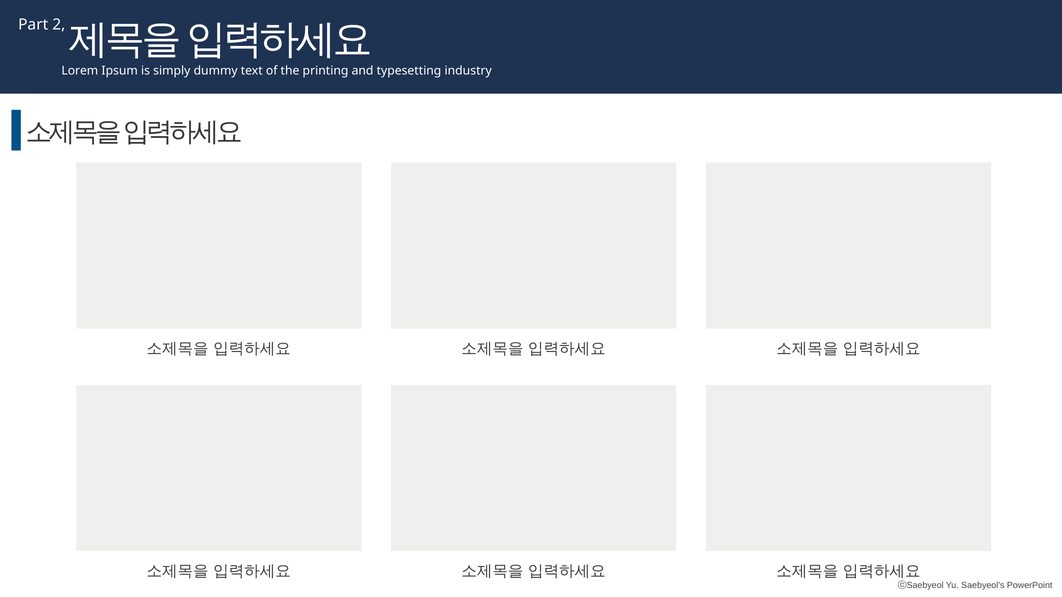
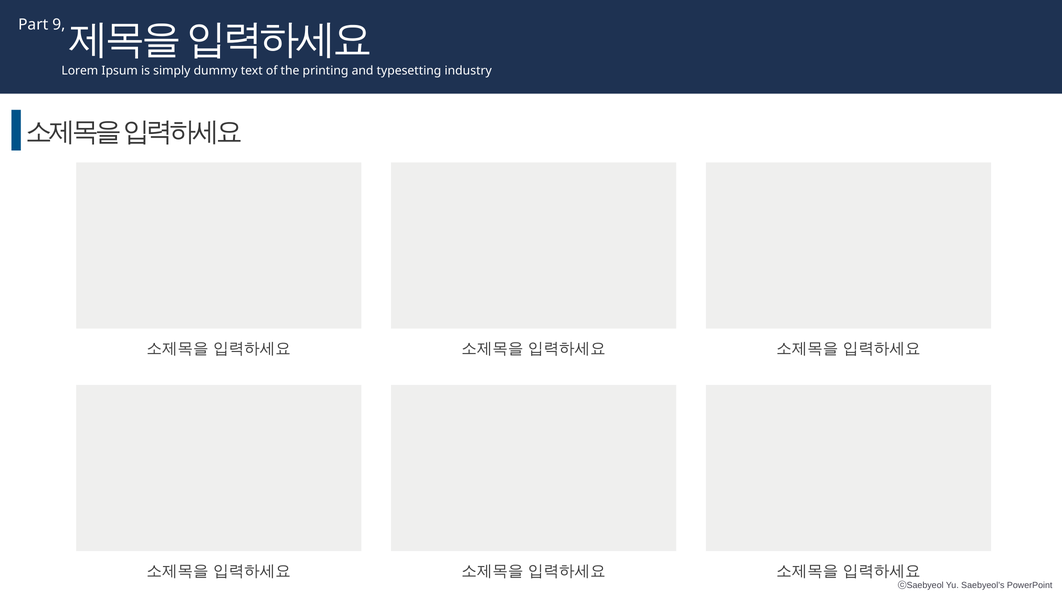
2: 2 -> 9
